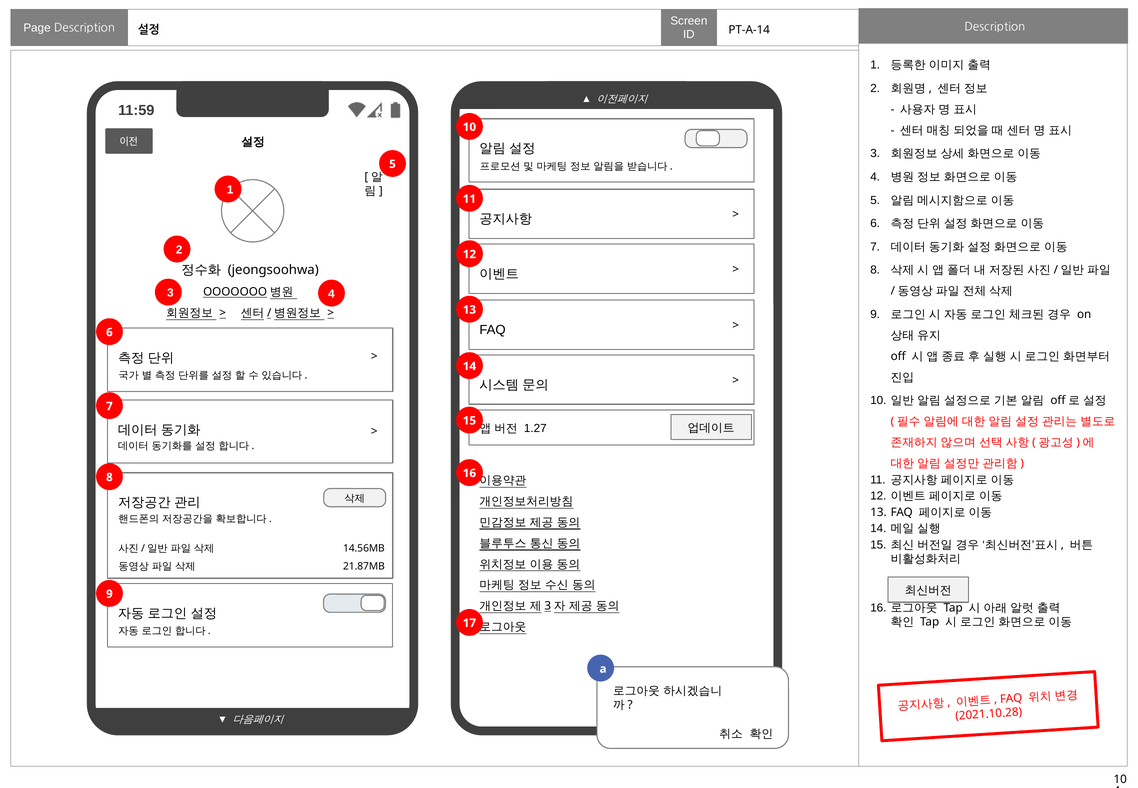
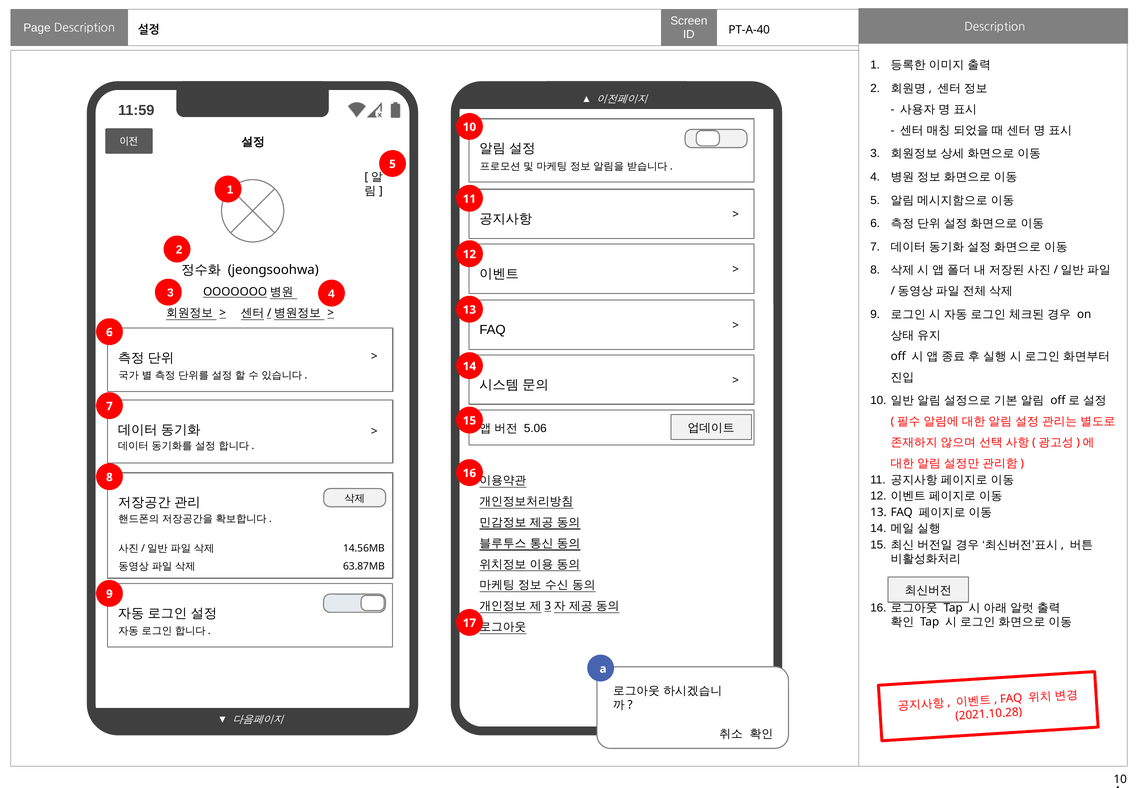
PT-A-14: PT-A-14 -> PT-A-40
1.27: 1.27 -> 5.06
21.87MB: 21.87MB -> 63.87MB
